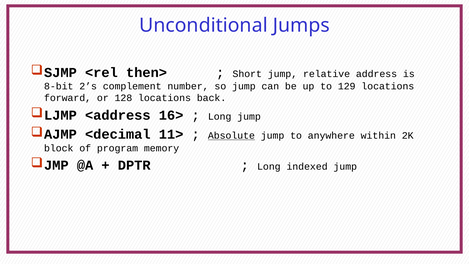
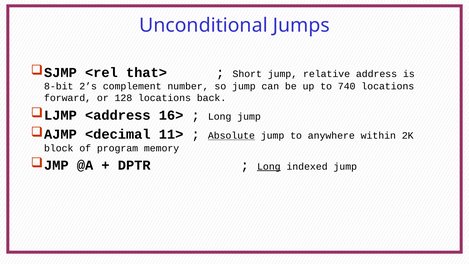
then>: then> -> that>
129: 129 -> 740
Long at (269, 166) underline: none -> present
